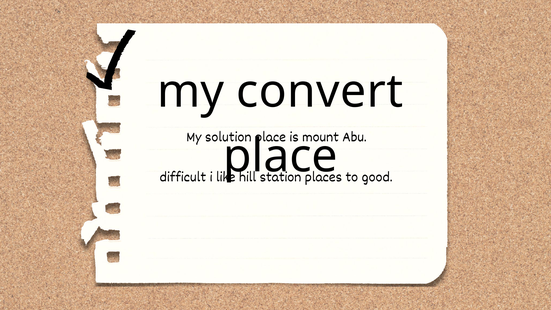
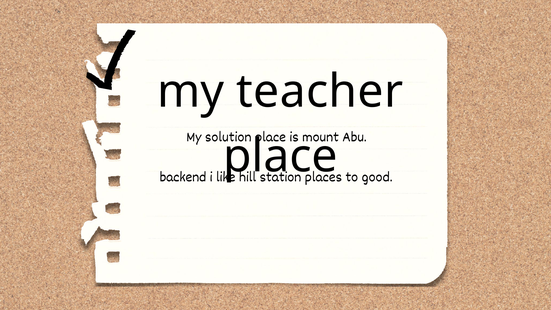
convert: convert -> teacher
difficult: difficult -> backend
